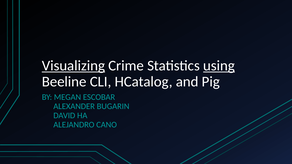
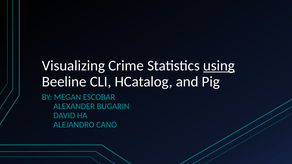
Visualizing underline: present -> none
